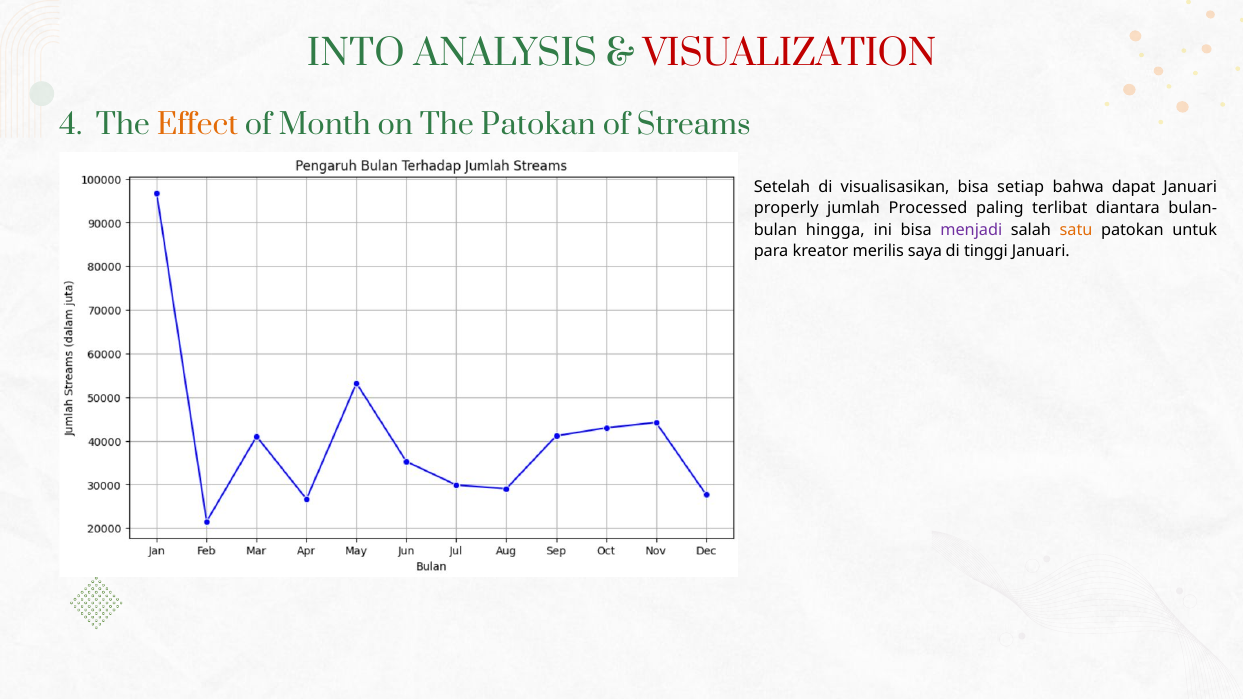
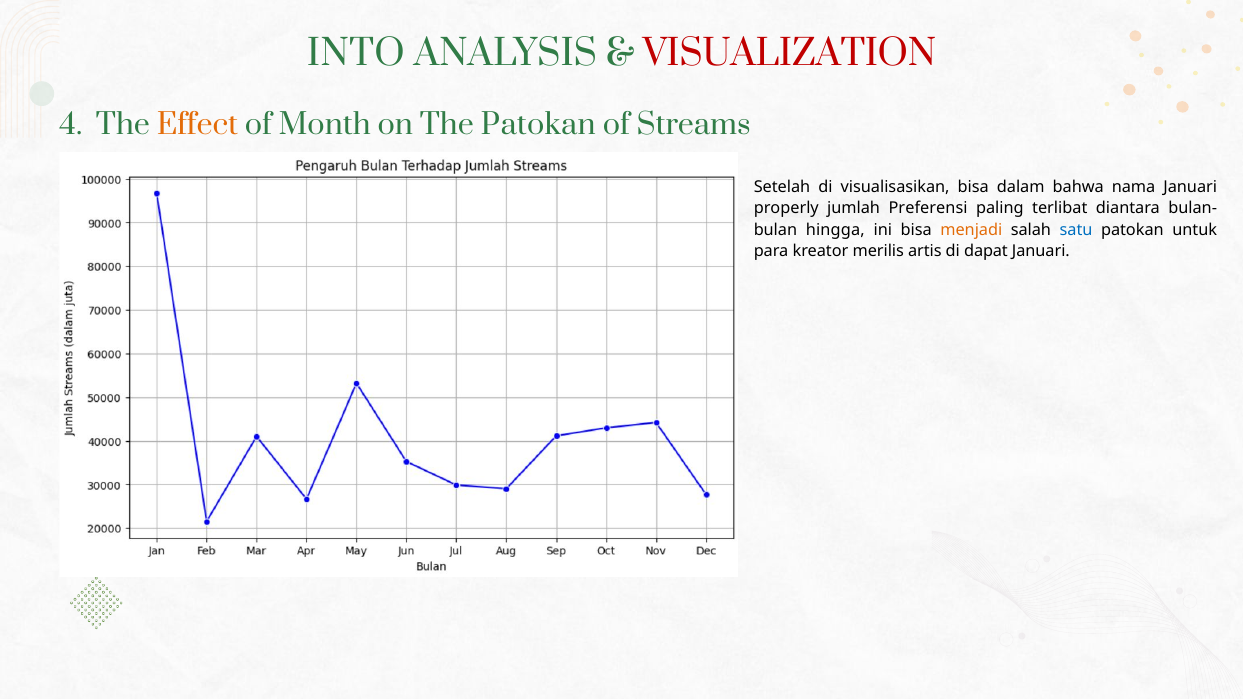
setiap: setiap -> dalam
dapat: dapat -> nama
Processed: Processed -> Preferensi
menjadi colour: purple -> orange
satu colour: orange -> blue
saya: saya -> artis
tinggi: tinggi -> dapat
